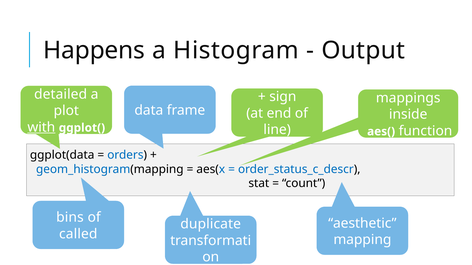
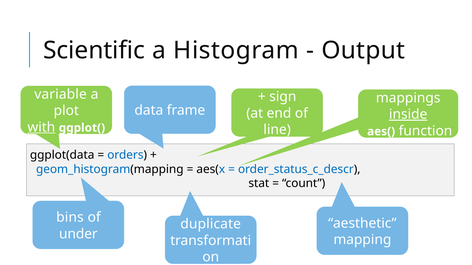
Happens: Happens -> Scientific
detailed: detailed -> variable
inside underline: none -> present
called: called -> under
